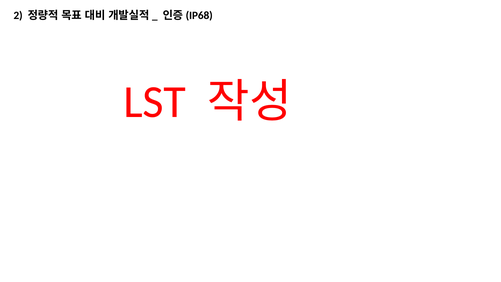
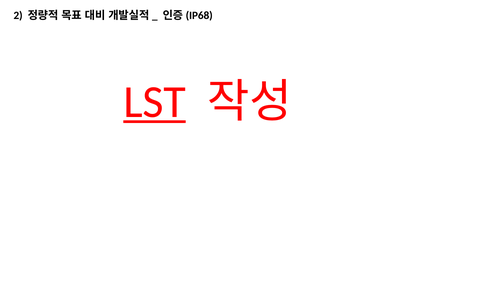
LST underline: none -> present
